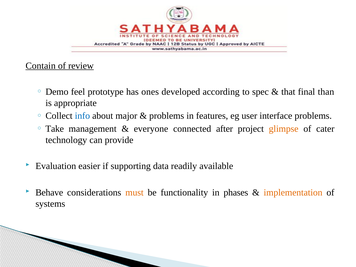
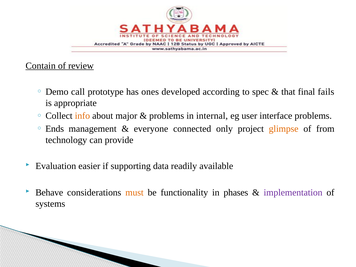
feel: feel -> call
than: than -> fails
info colour: blue -> orange
features: features -> internal
Take: Take -> Ends
after: after -> only
cater: cater -> from
implementation colour: orange -> purple
